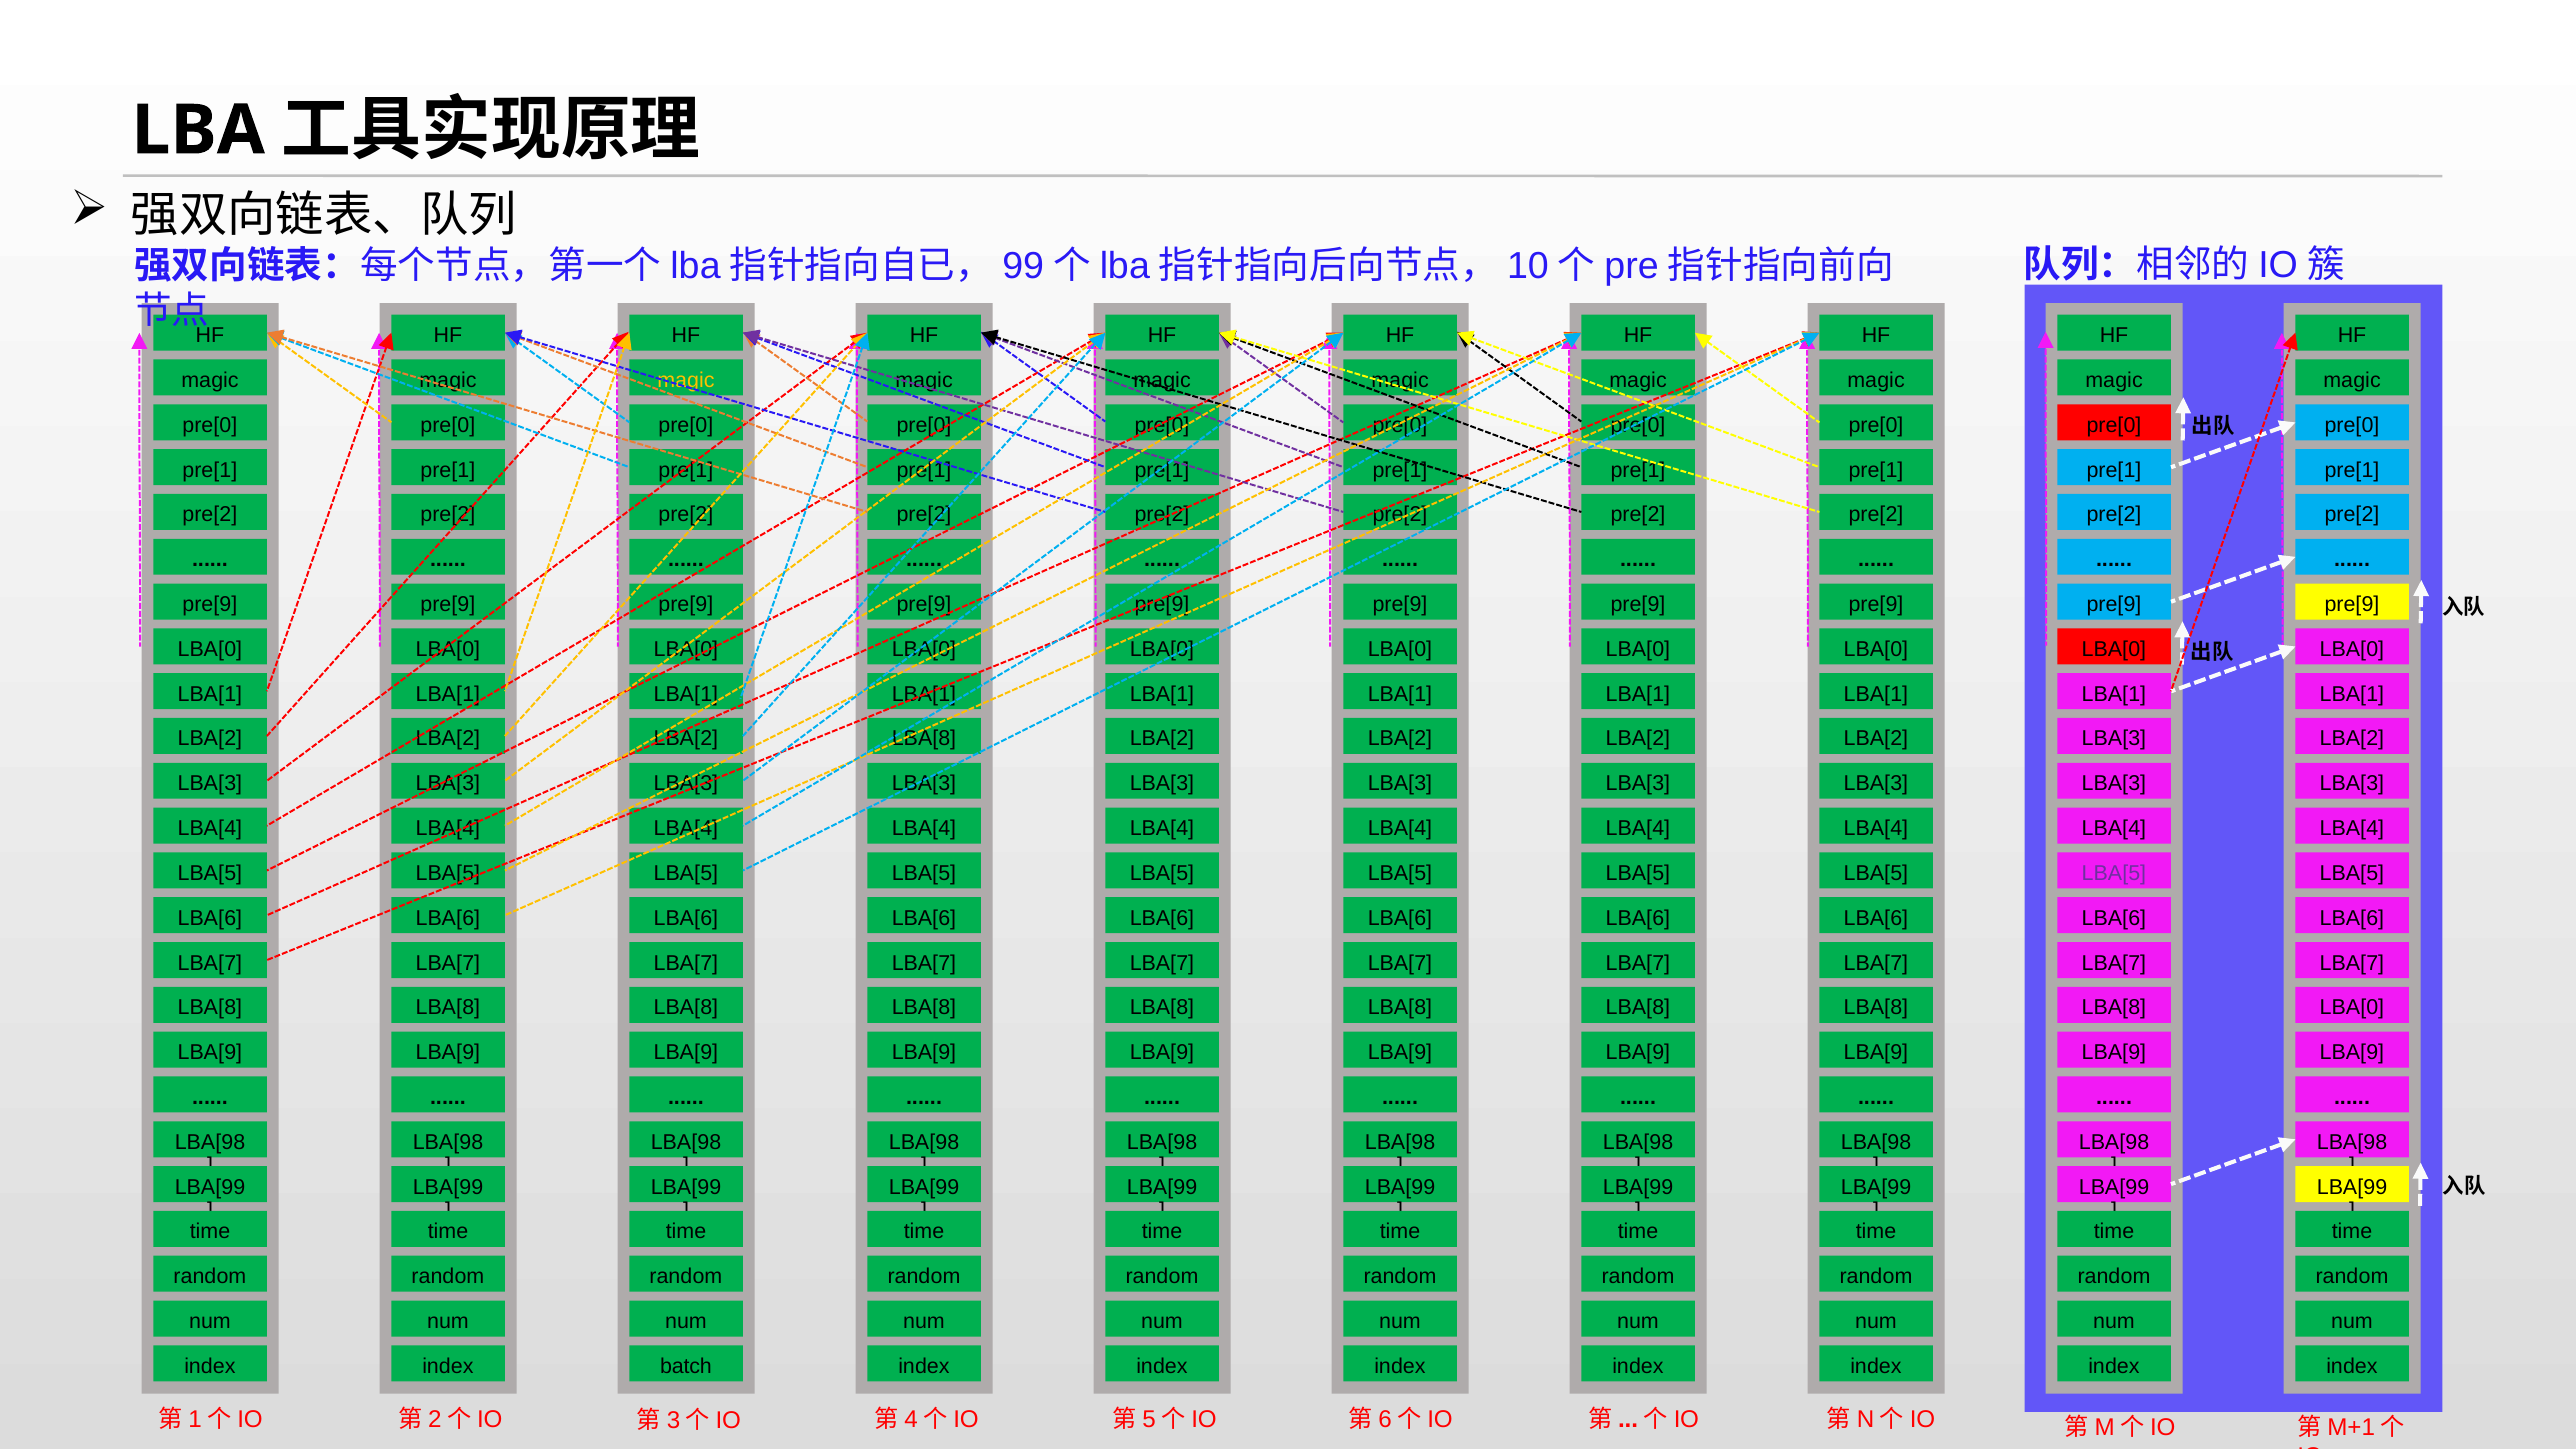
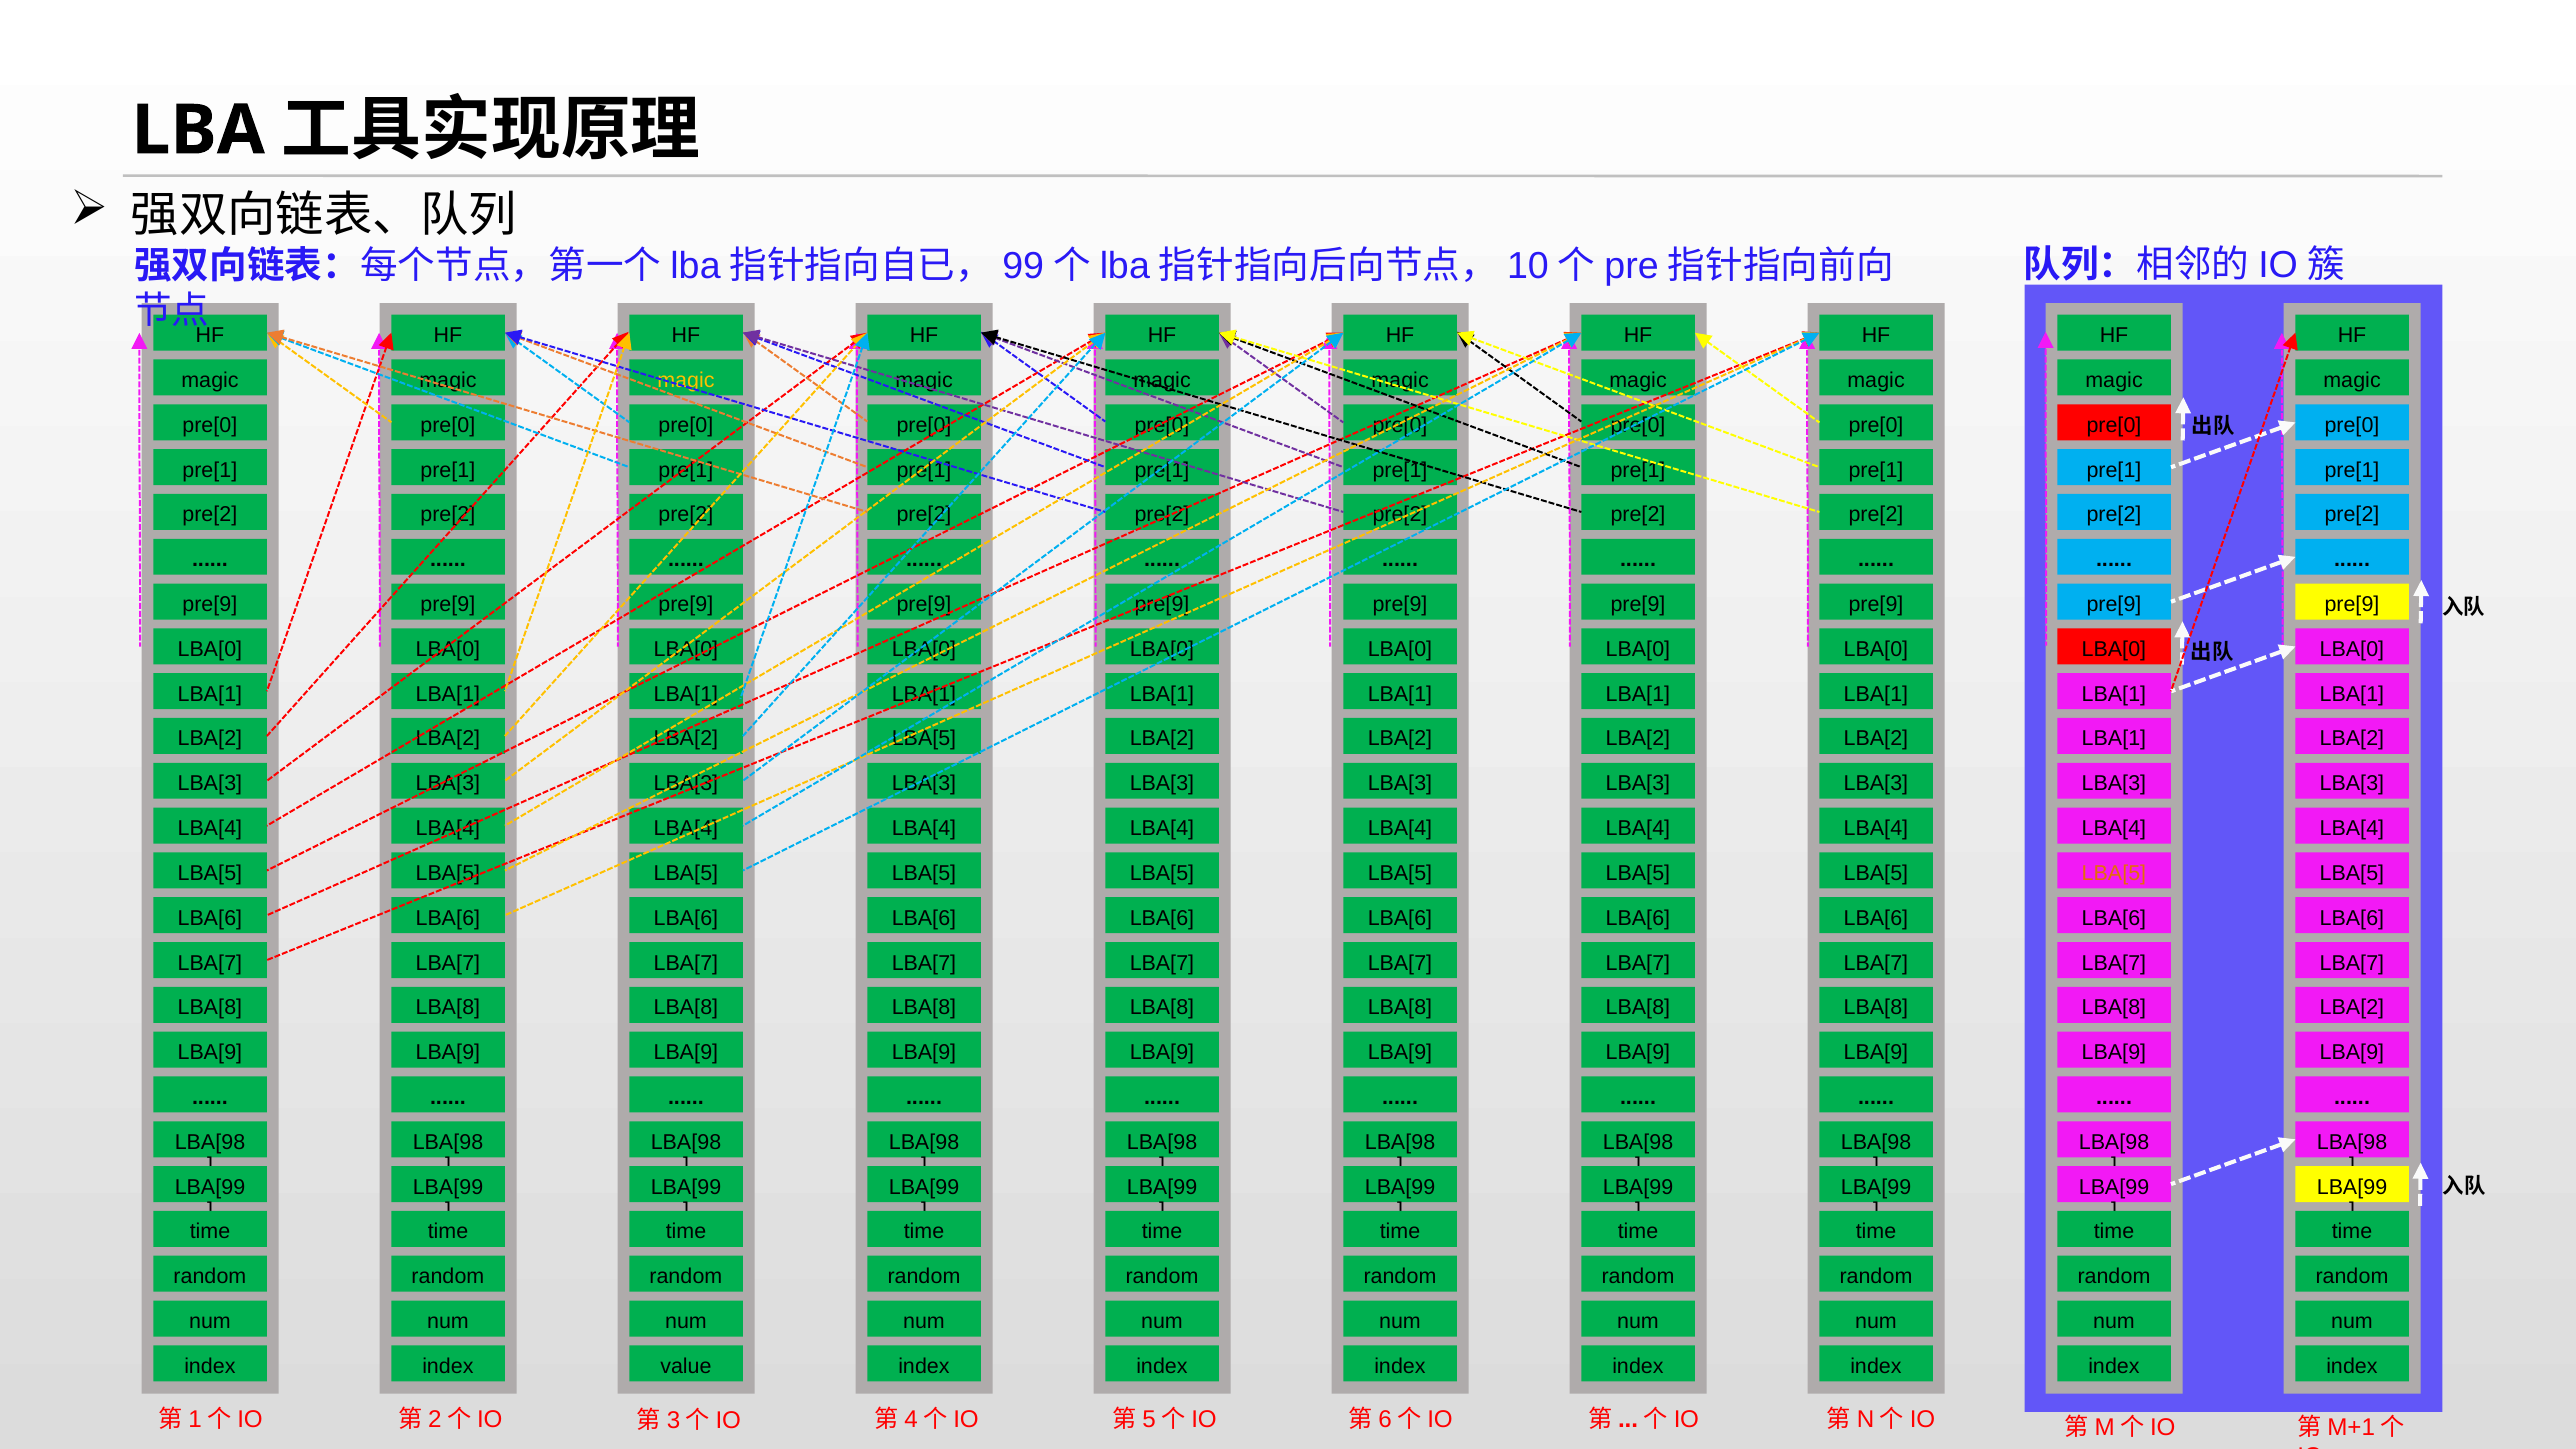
LBA[8 at (924, 739): LBA[8 -> LBA[5
LBA[3 at (2114, 739): LBA[3 -> LBA[1
LBA[5 at (2114, 873) colour: purple -> orange
LBA[0 at (2352, 1008): LBA[0 -> LBA[2
batch: batch -> value
